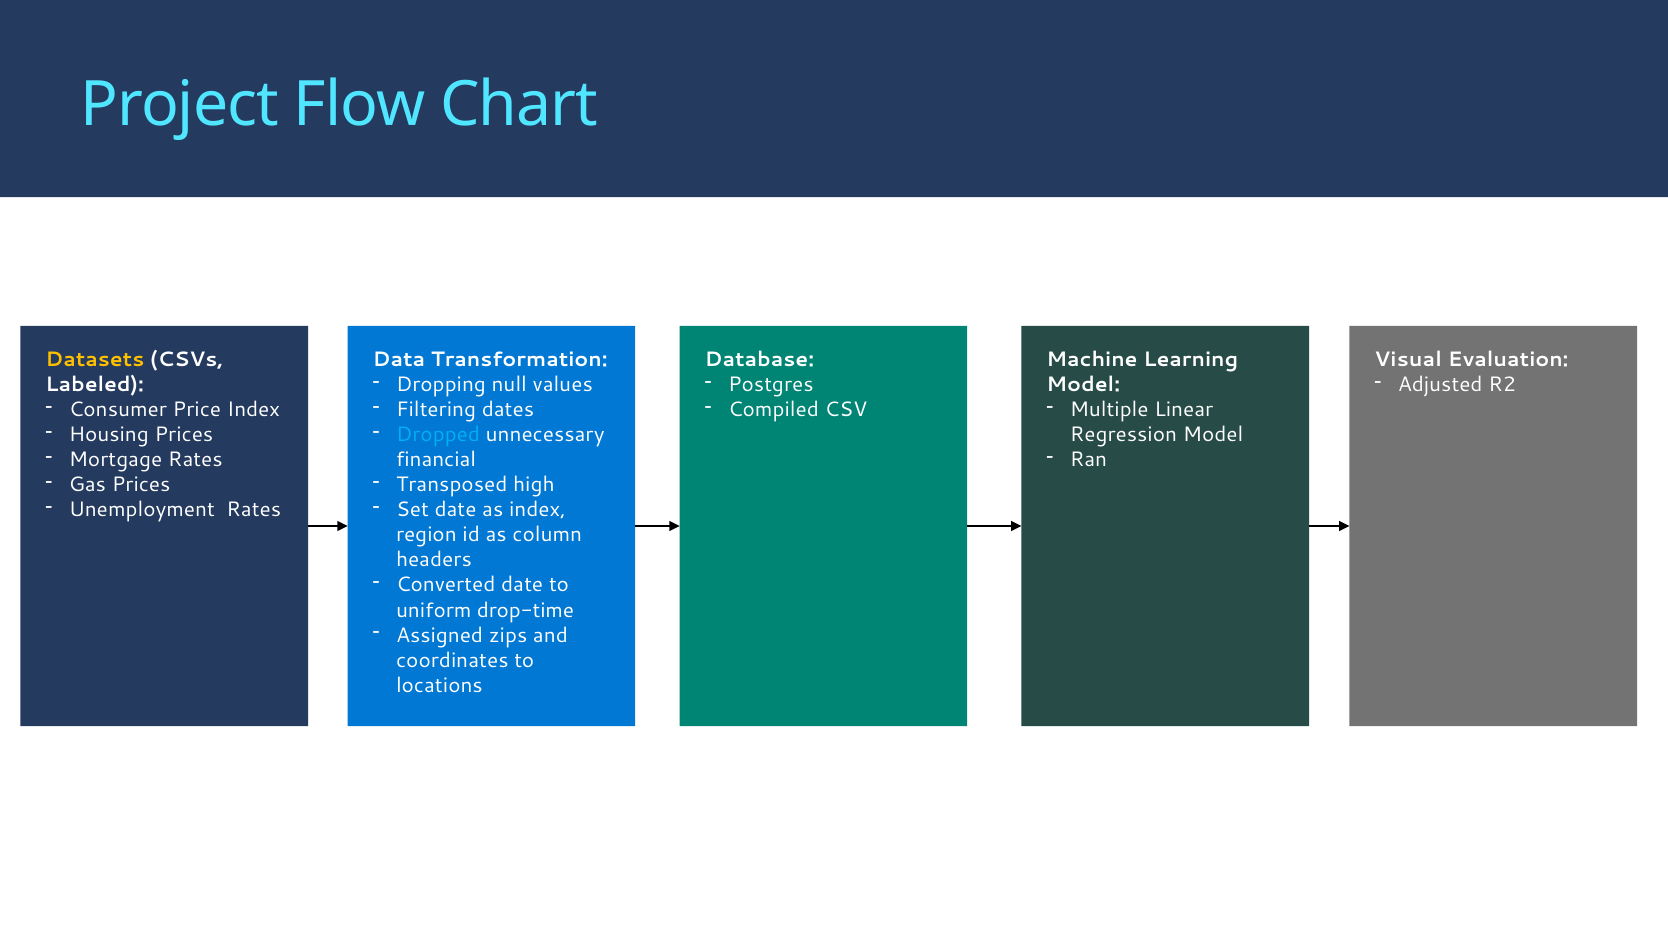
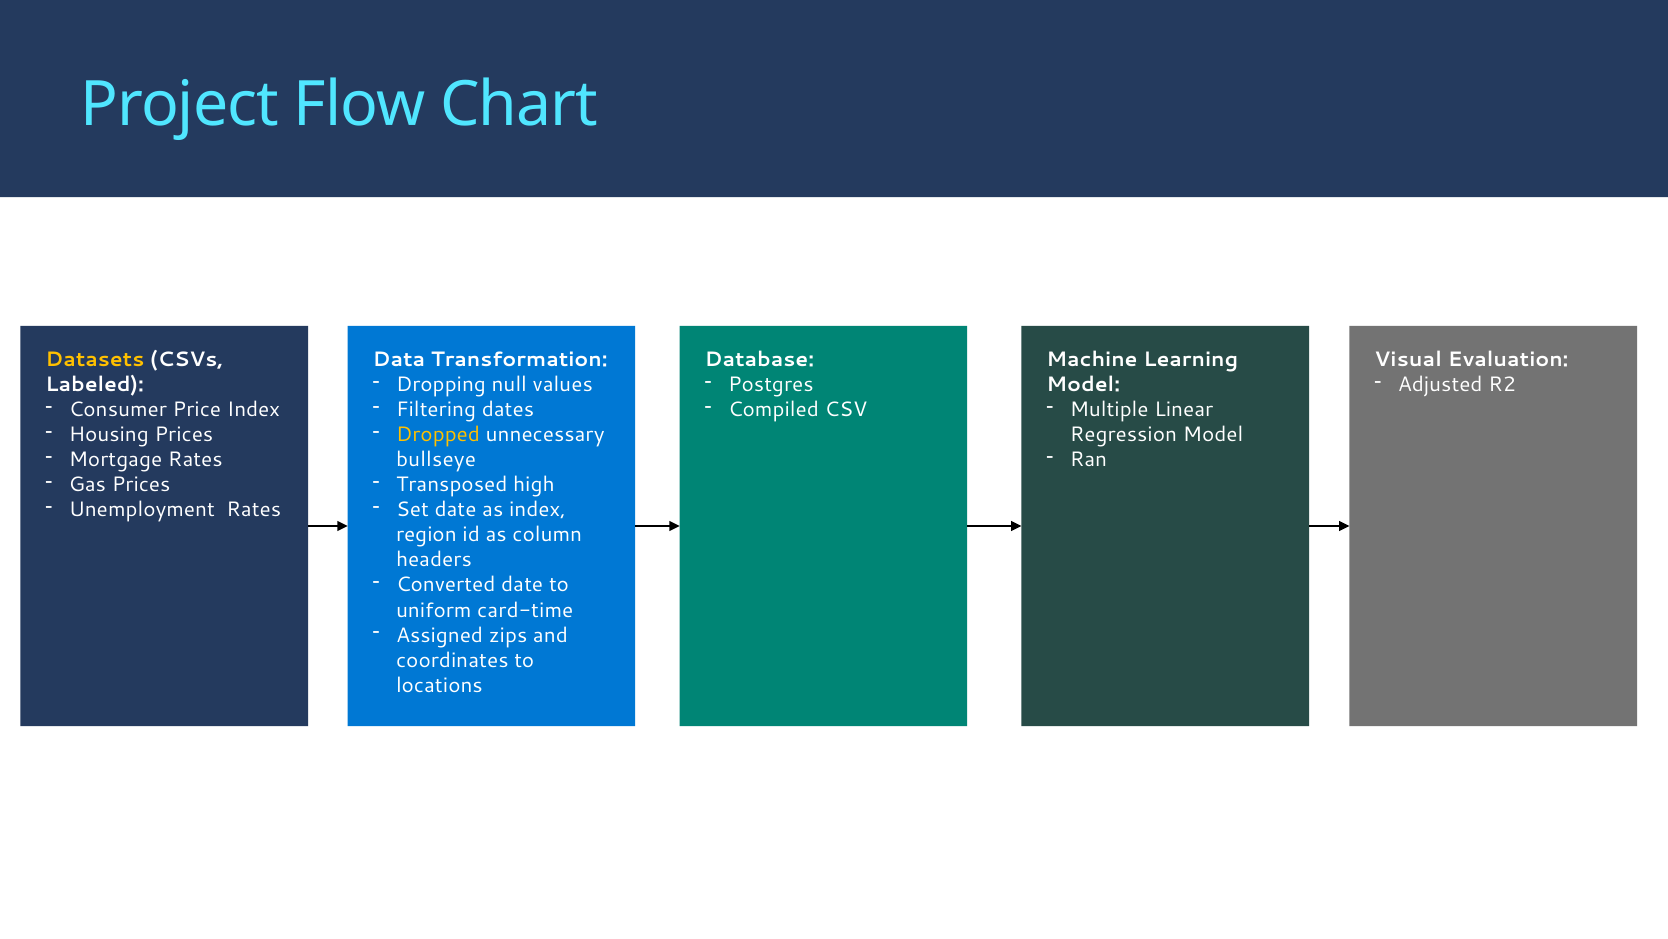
Dropped colour: light blue -> yellow
financial: financial -> bullseye
drop-time: drop-time -> card-time
